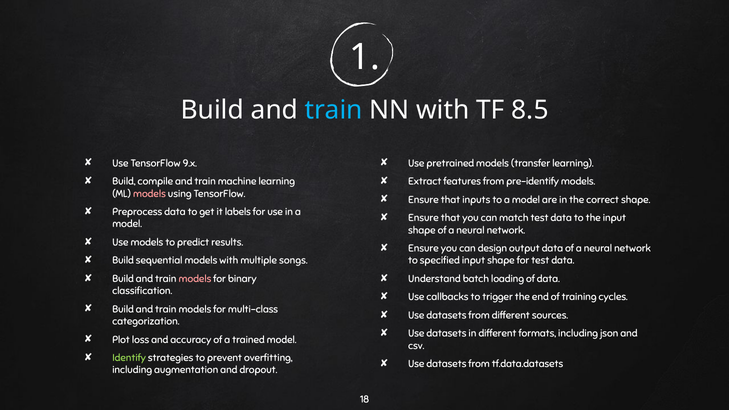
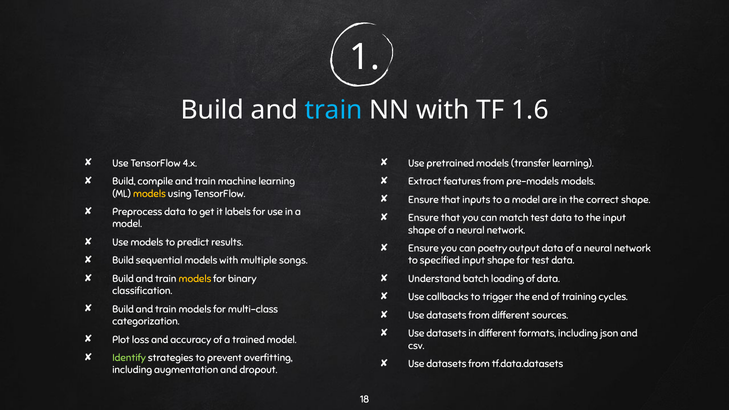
8.5: 8.5 -> 1.6
9.x: 9.x -> 4.x
pre-identify: pre-identify -> pre-models
models at (149, 194) colour: pink -> yellow
design: design -> poetry
models at (195, 279) colour: pink -> yellow
